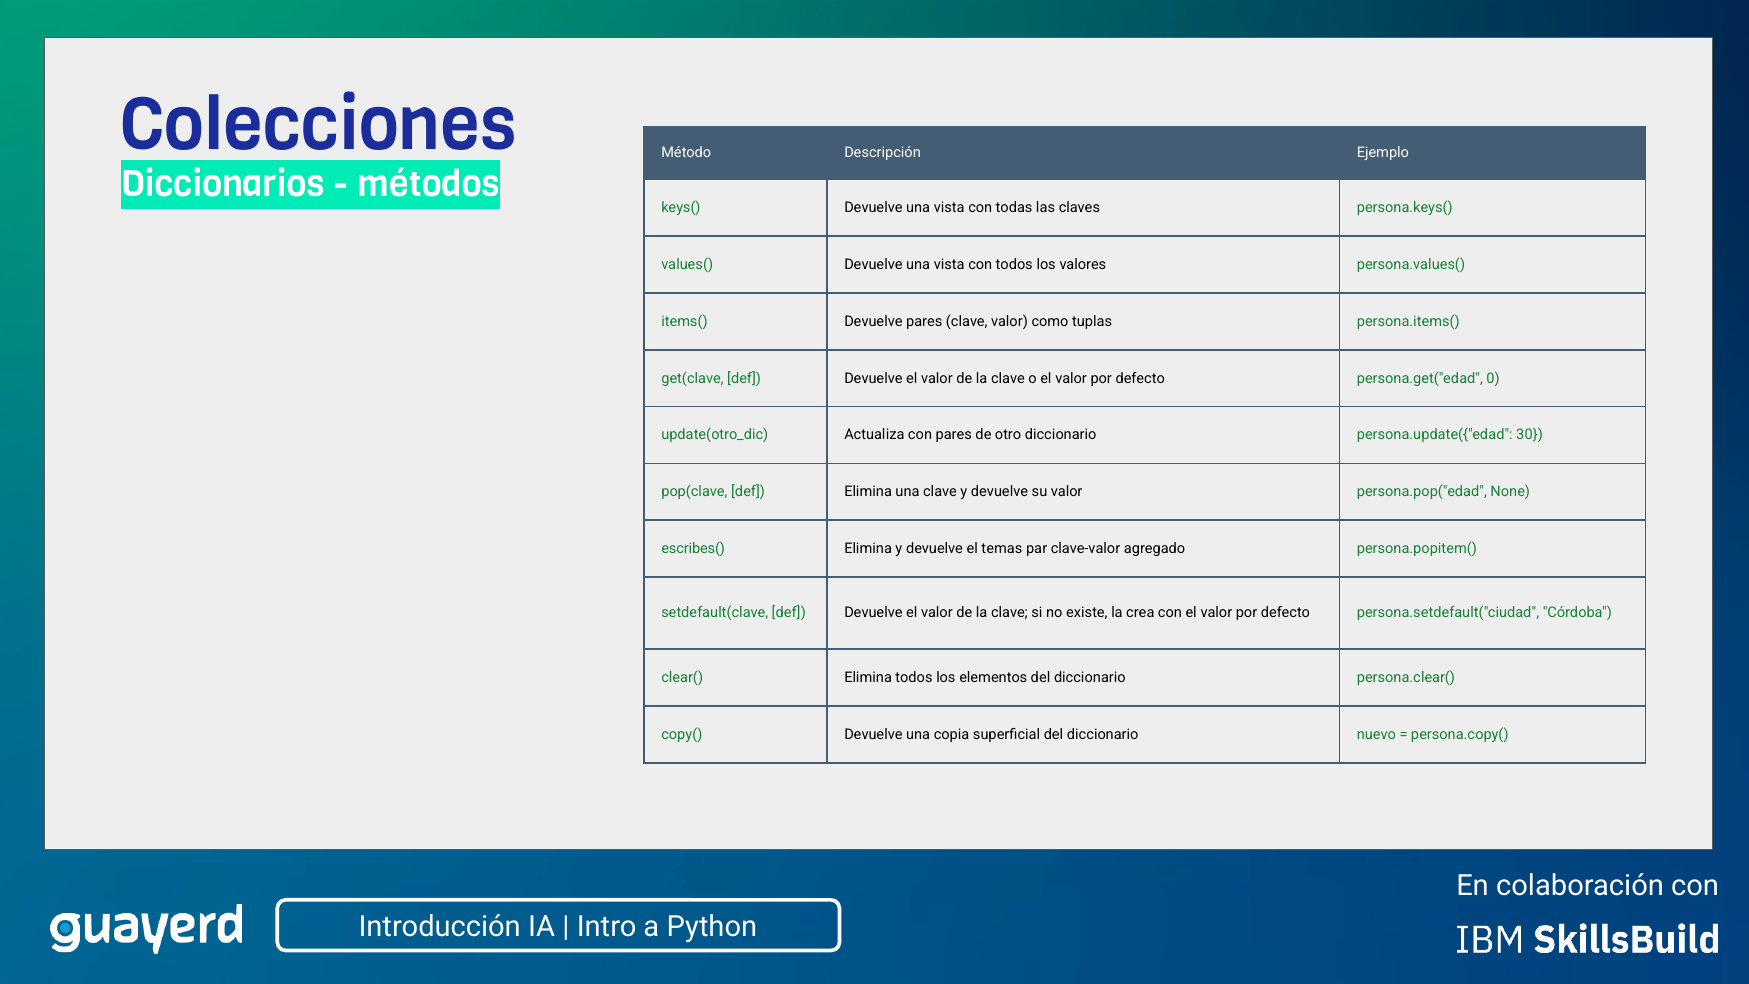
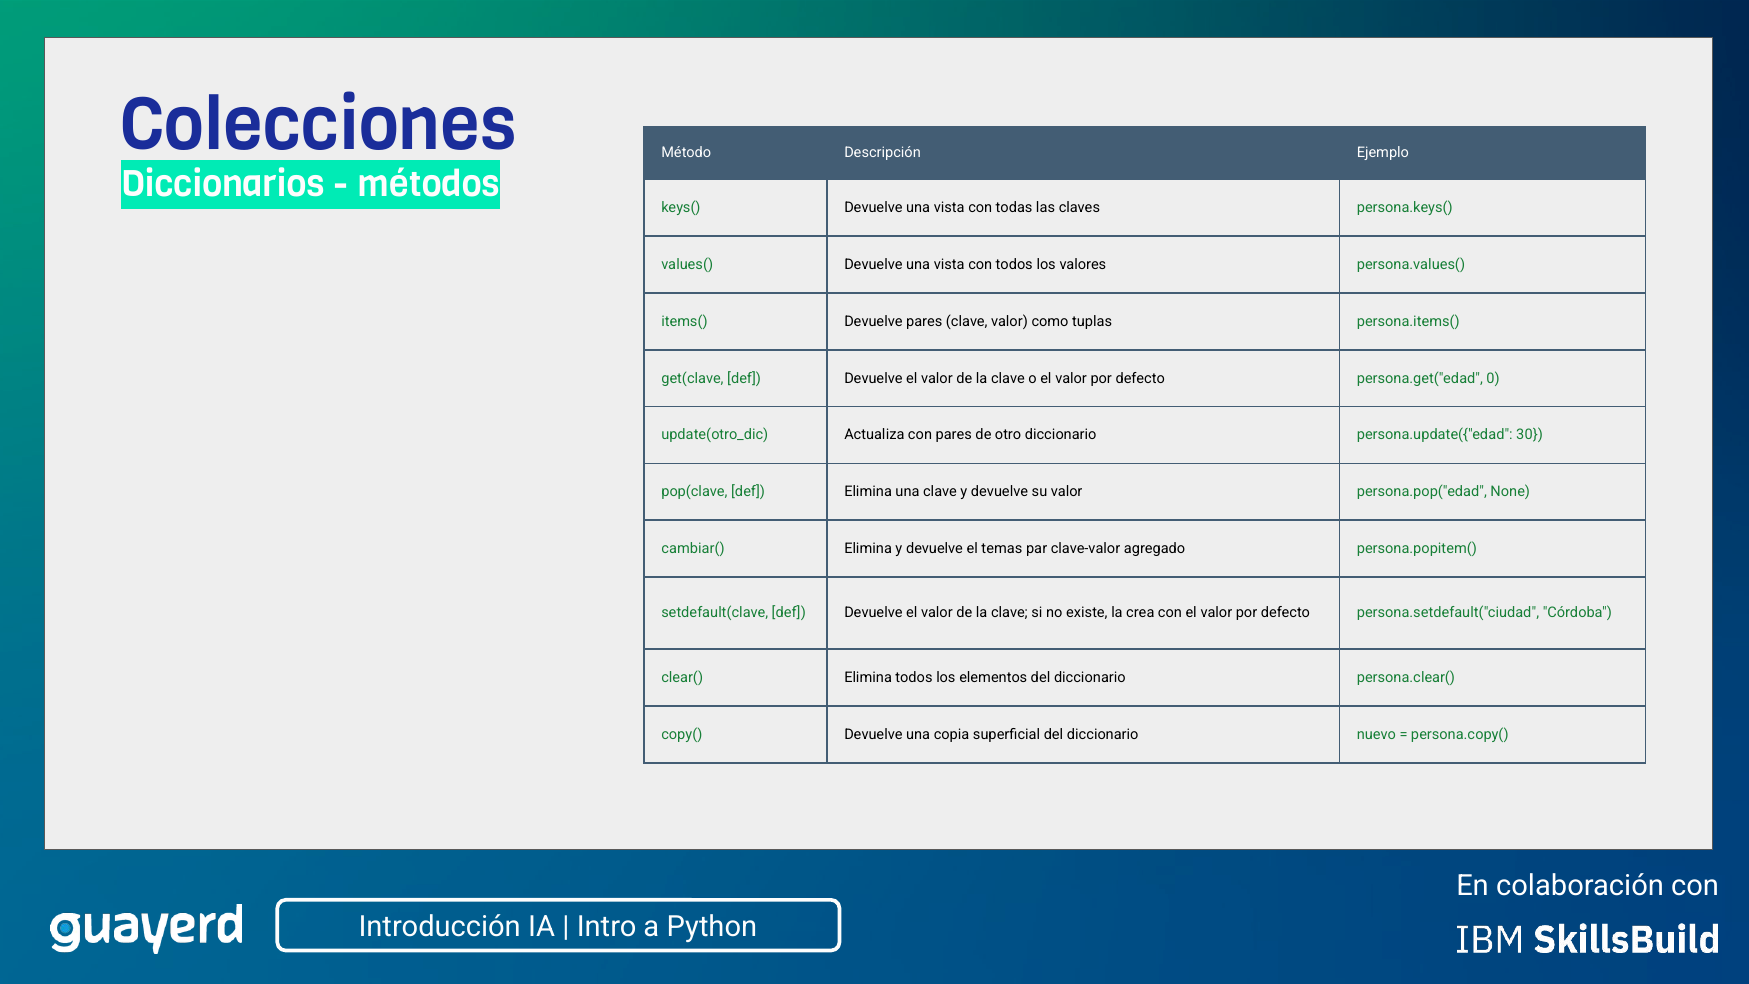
escribes(: escribes( -> cambiar(
